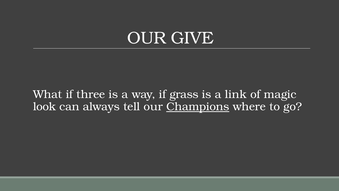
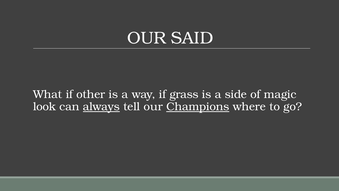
GIVE: GIVE -> SAID
three: three -> other
link: link -> side
always underline: none -> present
